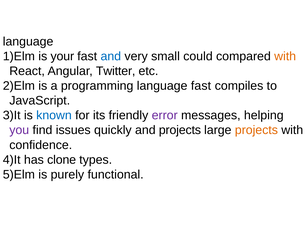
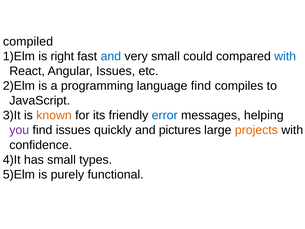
language at (28, 41): language -> compiled
your: your -> right
with at (285, 56) colour: orange -> blue
Angular Twitter: Twitter -> Issues
language fast: fast -> find
known colour: blue -> orange
error colour: purple -> blue
and projects: projects -> pictures
has clone: clone -> small
